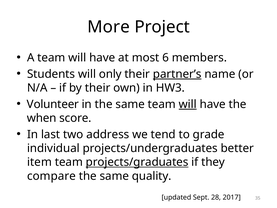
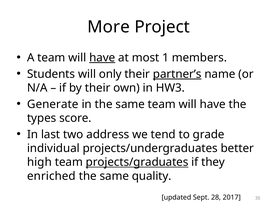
have at (102, 58) underline: none -> present
6: 6 -> 1
Volunteer: Volunteer -> Generate
will at (188, 104) underline: present -> none
when: when -> types
item: item -> high
compare: compare -> enriched
